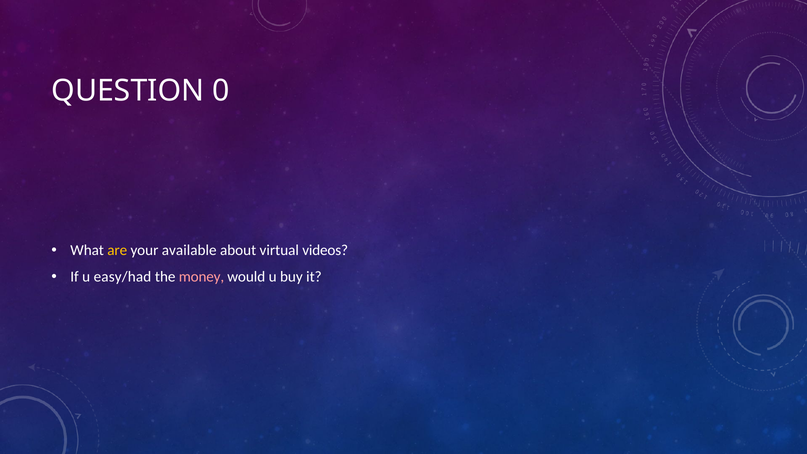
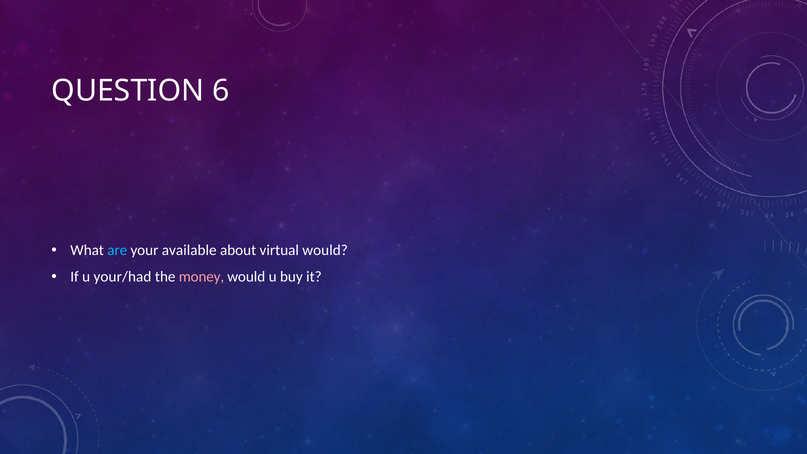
0: 0 -> 6
are colour: yellow -> light blue
virtual videos: videos -> would
easy/had: easy/had -> your/had
